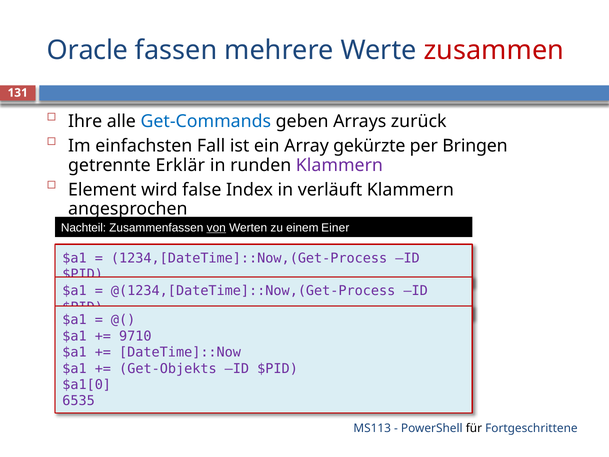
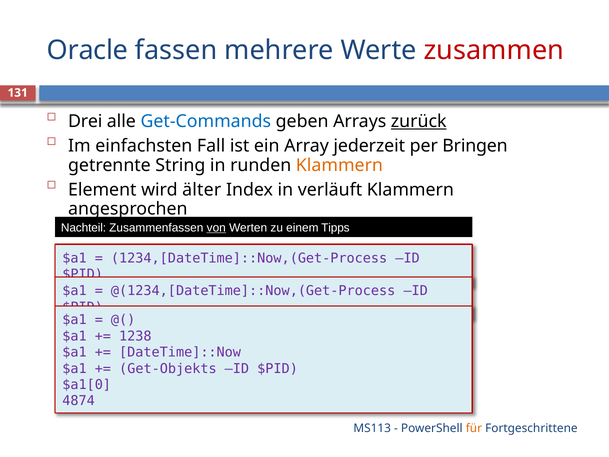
Ihre: Ihre -> Drei
zurück underline: none -> present
gekürzte: gekürzte -> jederzeit
Erklär: Erklär -> String
Klammern at (339, 165) colour: purple -> orange
false: false -> älter
Einer: Einer -> Tipps
9710: 9710 -> 1238
6535: 6535 -> 4874
für colour: black -> orange
